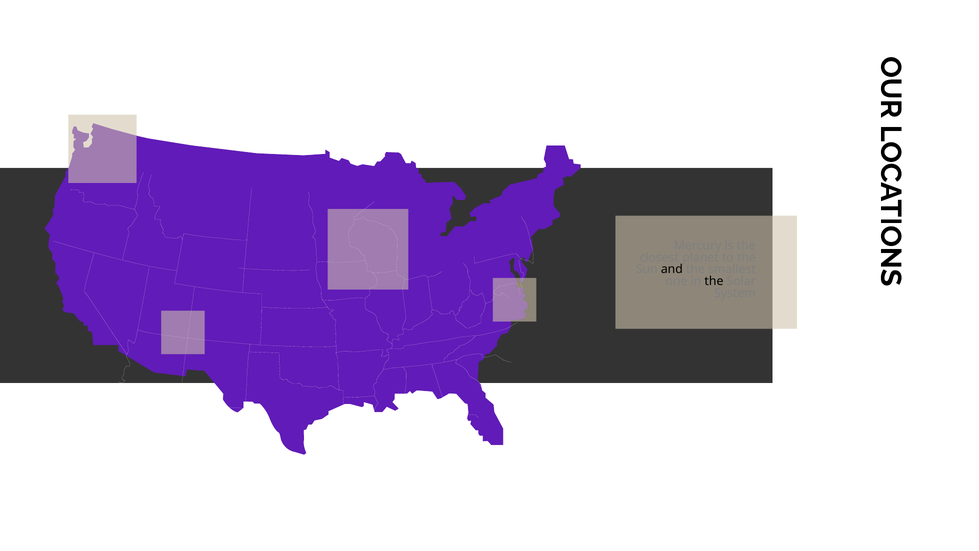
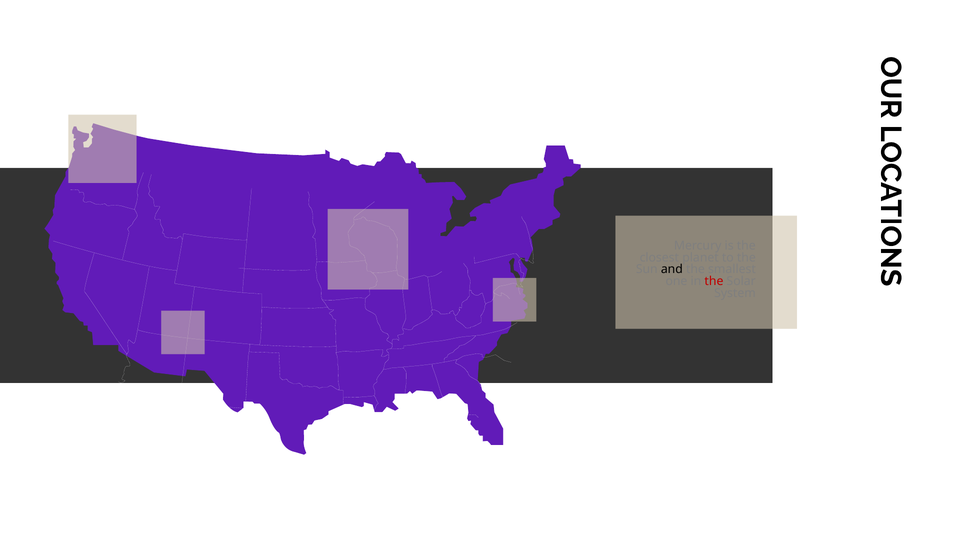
the at (714, 281) colour: black -> red
